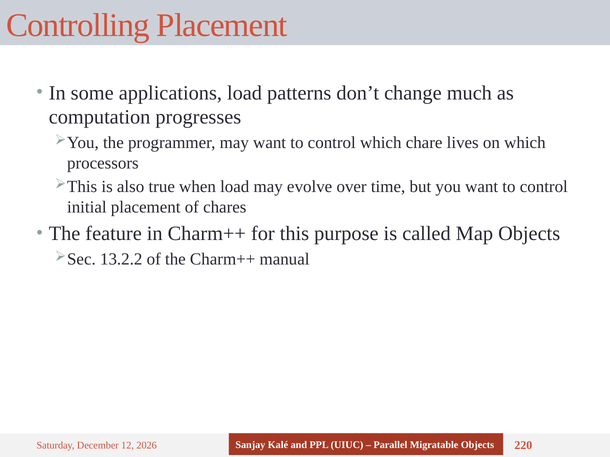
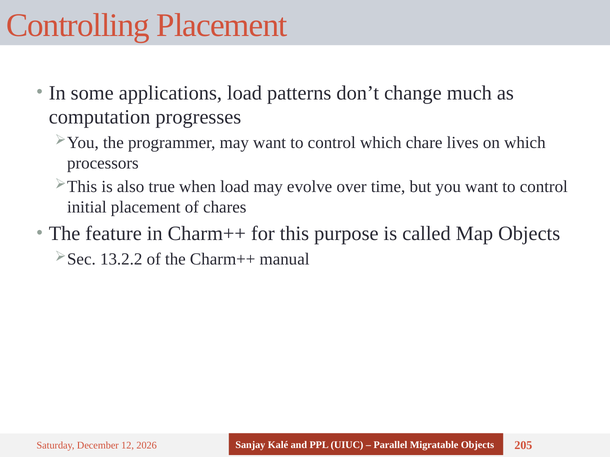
220: 220 -> 205
